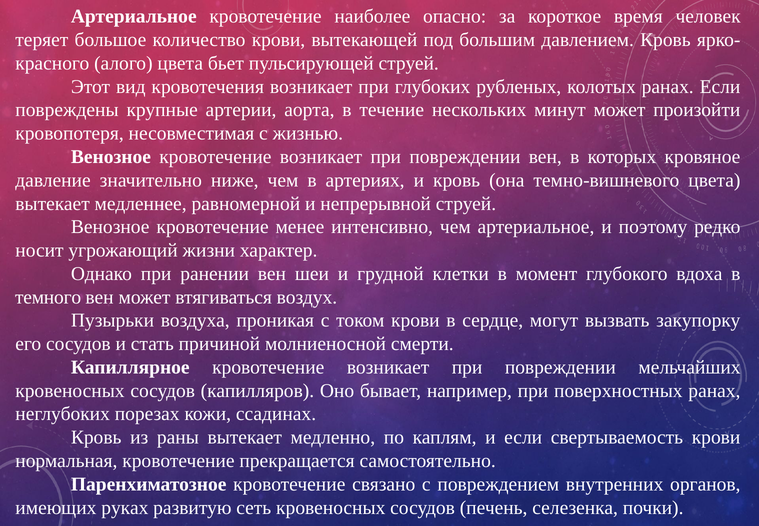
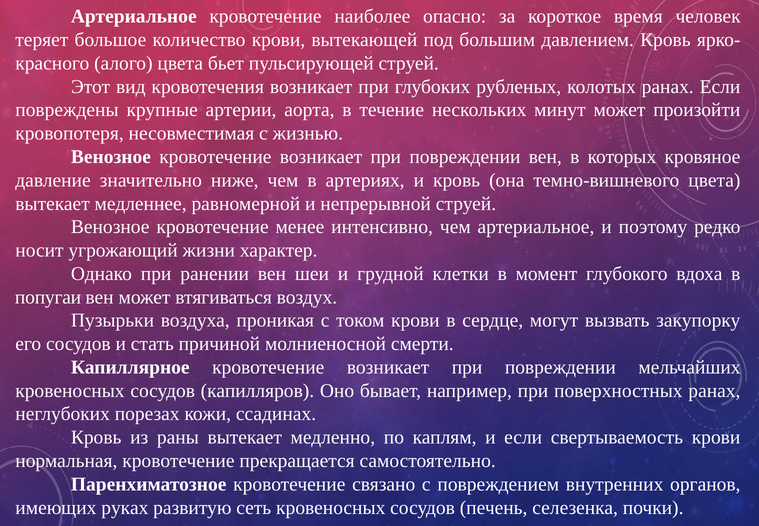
темного: темного -> попугаи
